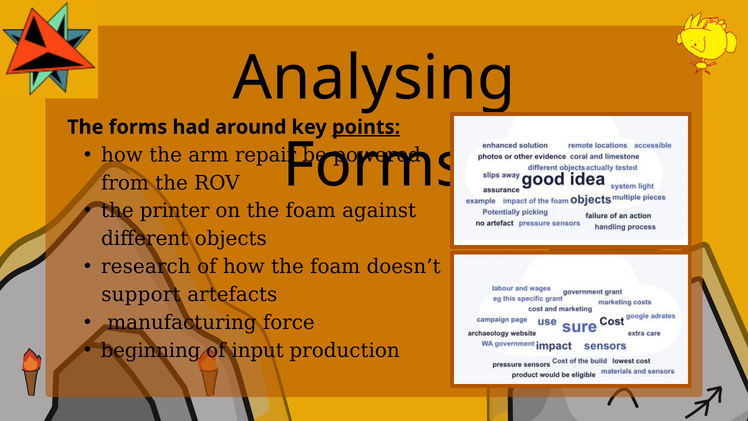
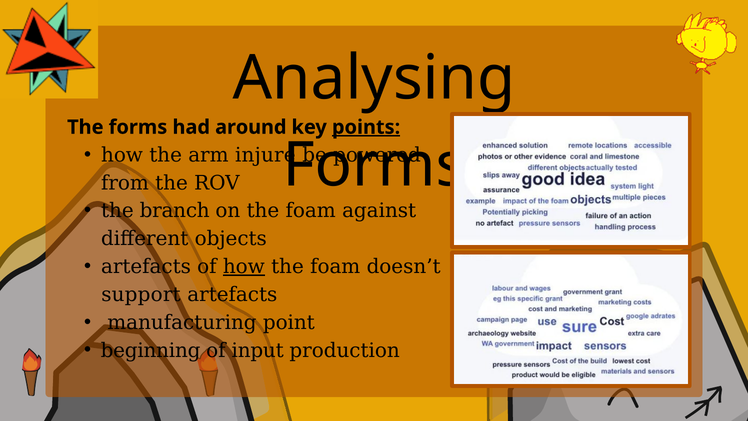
repair: repair -> injure
printer: printer -> branch
research at (146, 267): research -> artefacts
how at (244, 267) underline: none -> present
force: force -> point
